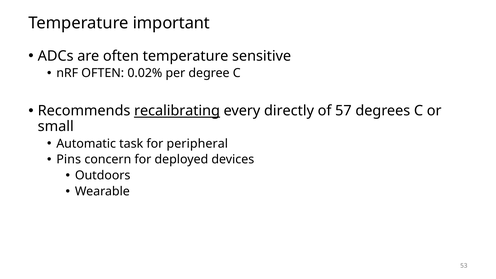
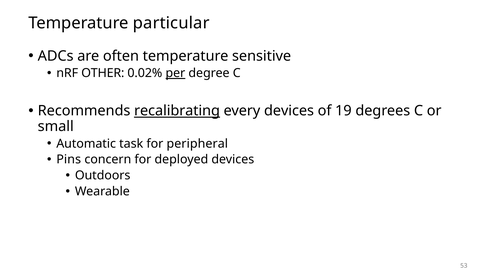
important: important -> particular
nRF OFTEN: OFTEN -> OTHER
per underline: none -> present
every directly: directly -> devices
57: 57 -> 19
